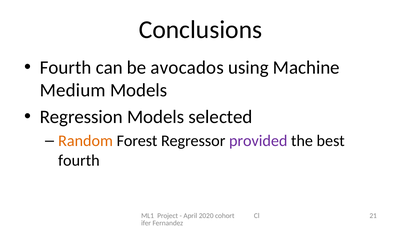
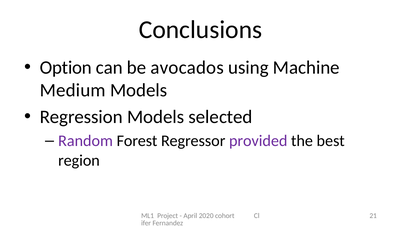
Fourth at (66, 67): Fourth -> Option
Random colour: orange -> purple
fourth at (79, 160): fourth -> region
